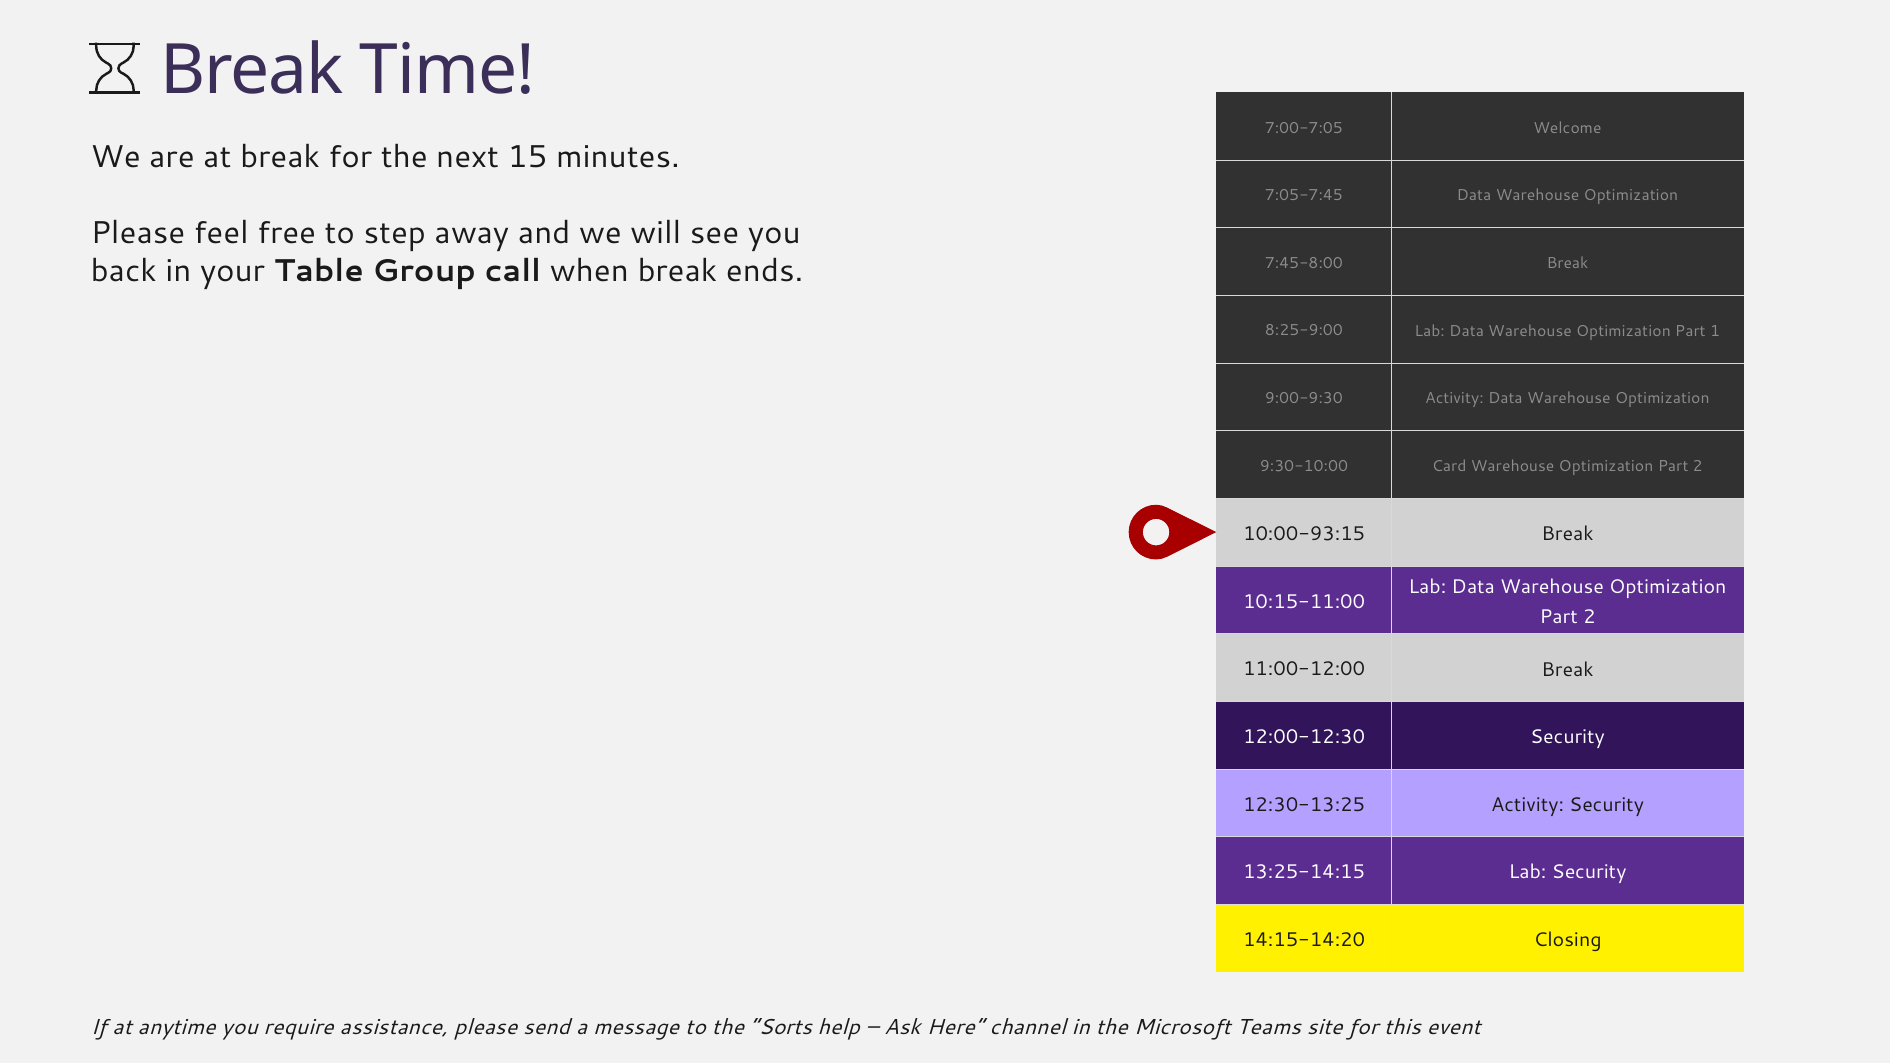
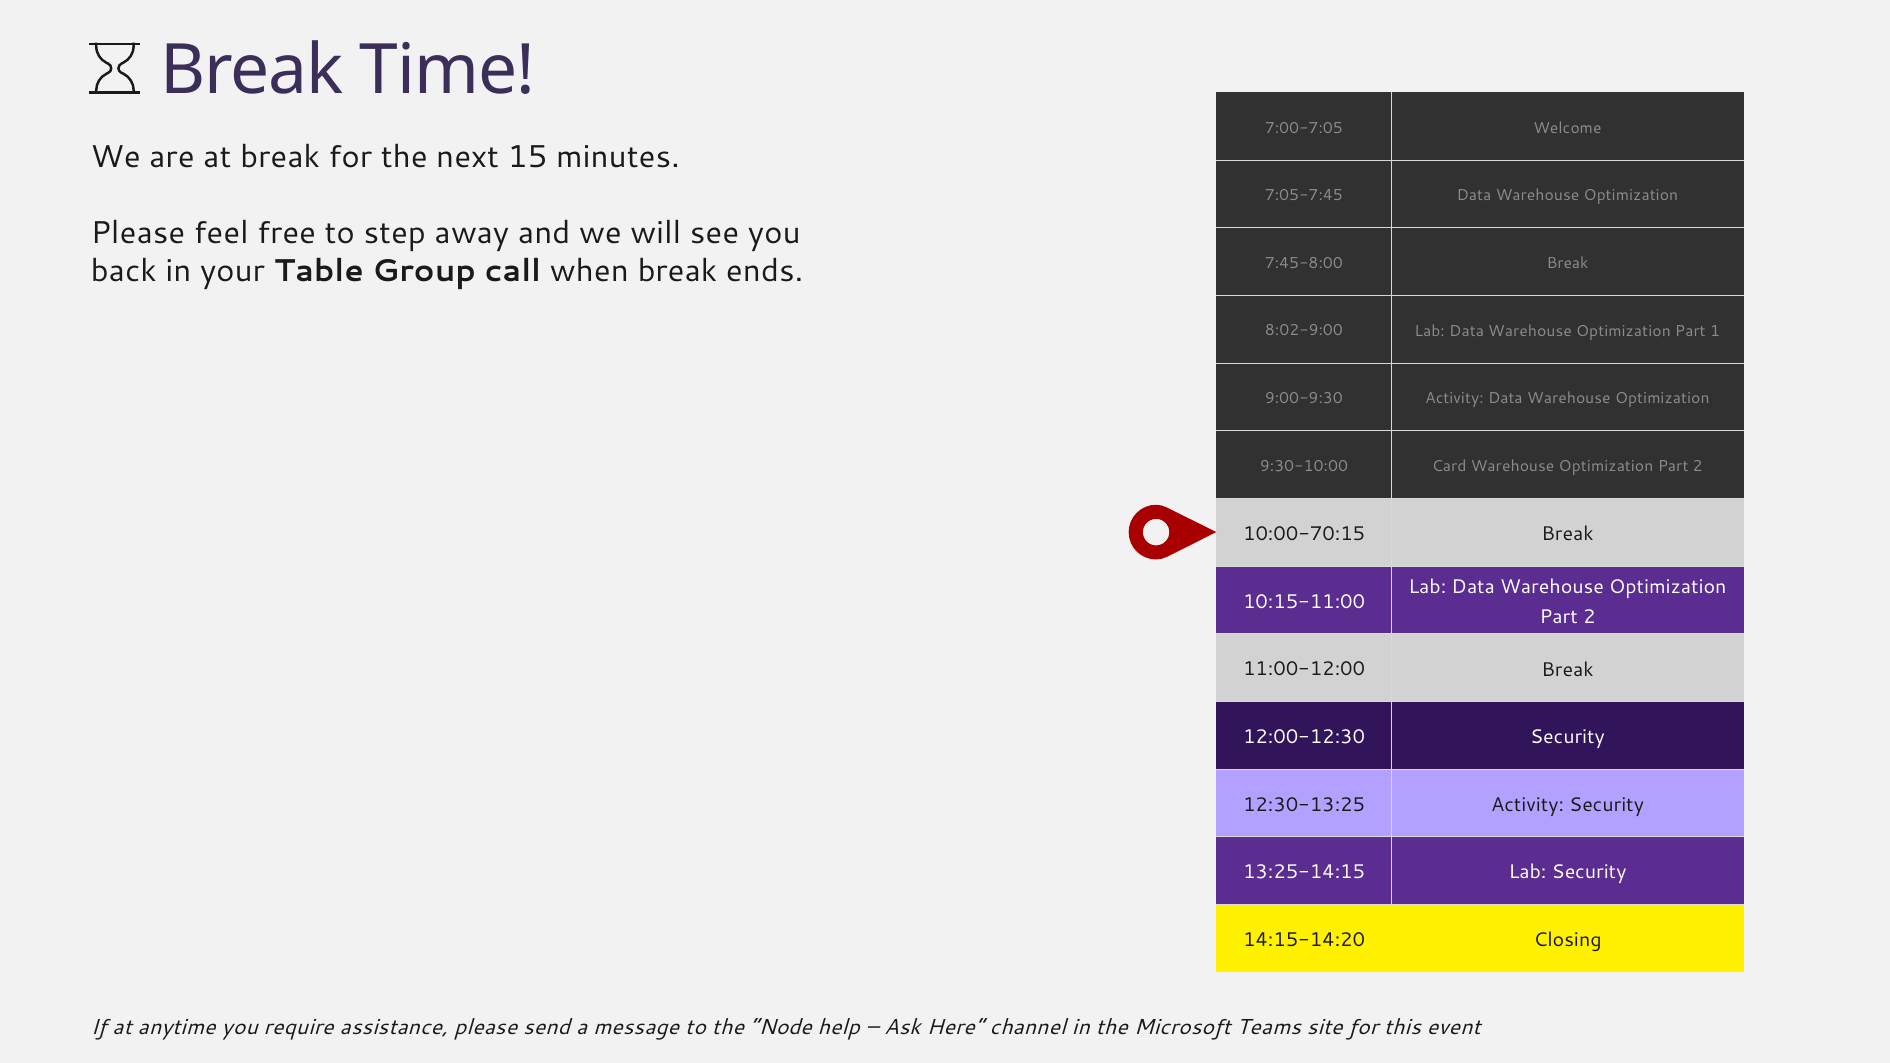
8:25-9:00: 8:25-9:00 -> 8:02-9:00
10:00-93:15: 10:00-93:15 -> 10:00-70:15
Sorts: Sorts -> Node
